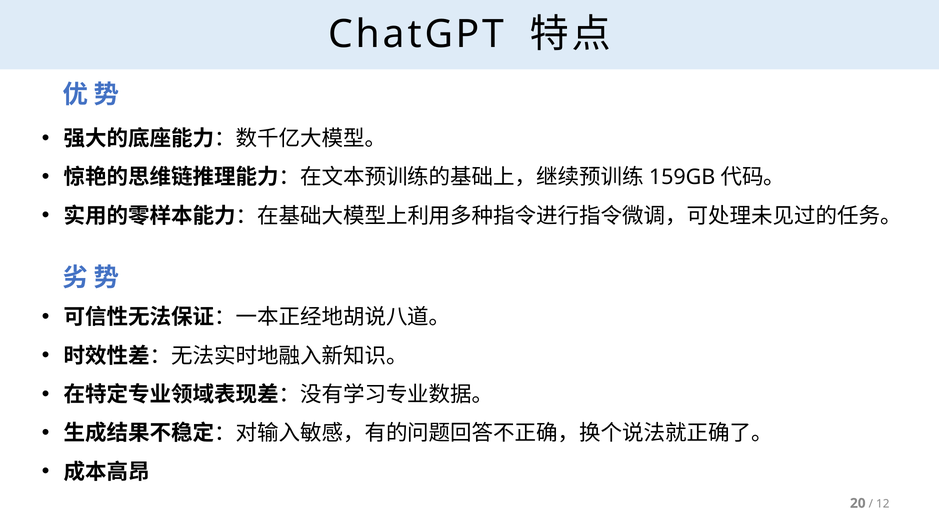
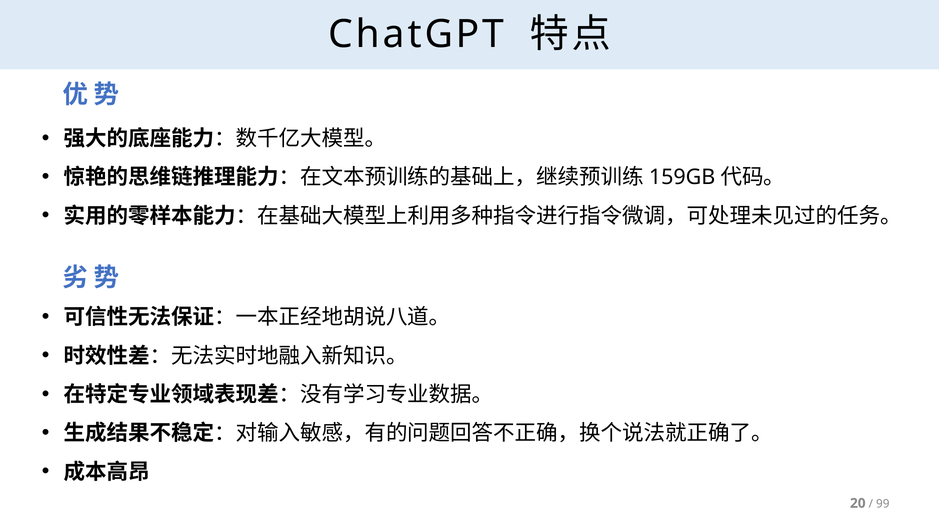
12: 12 -> 99
